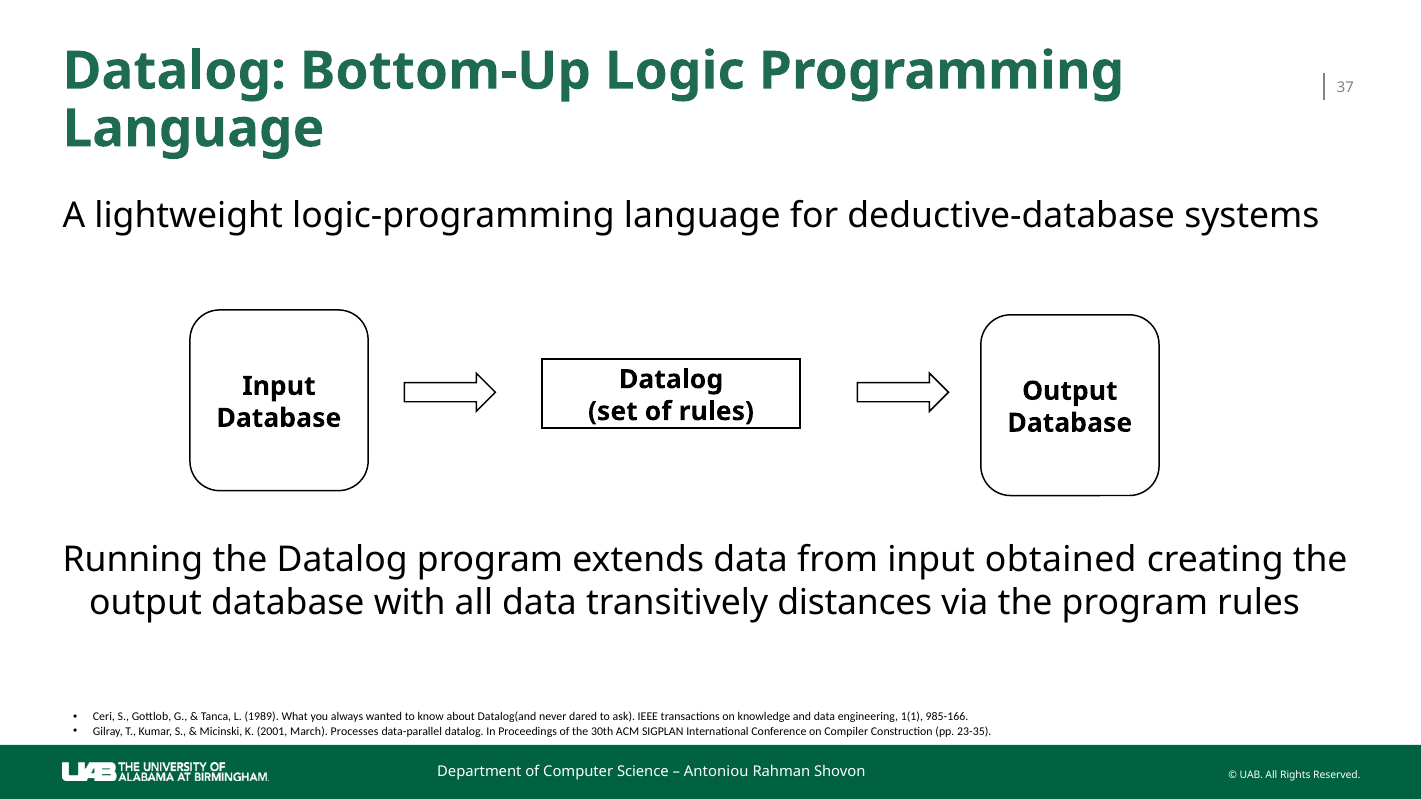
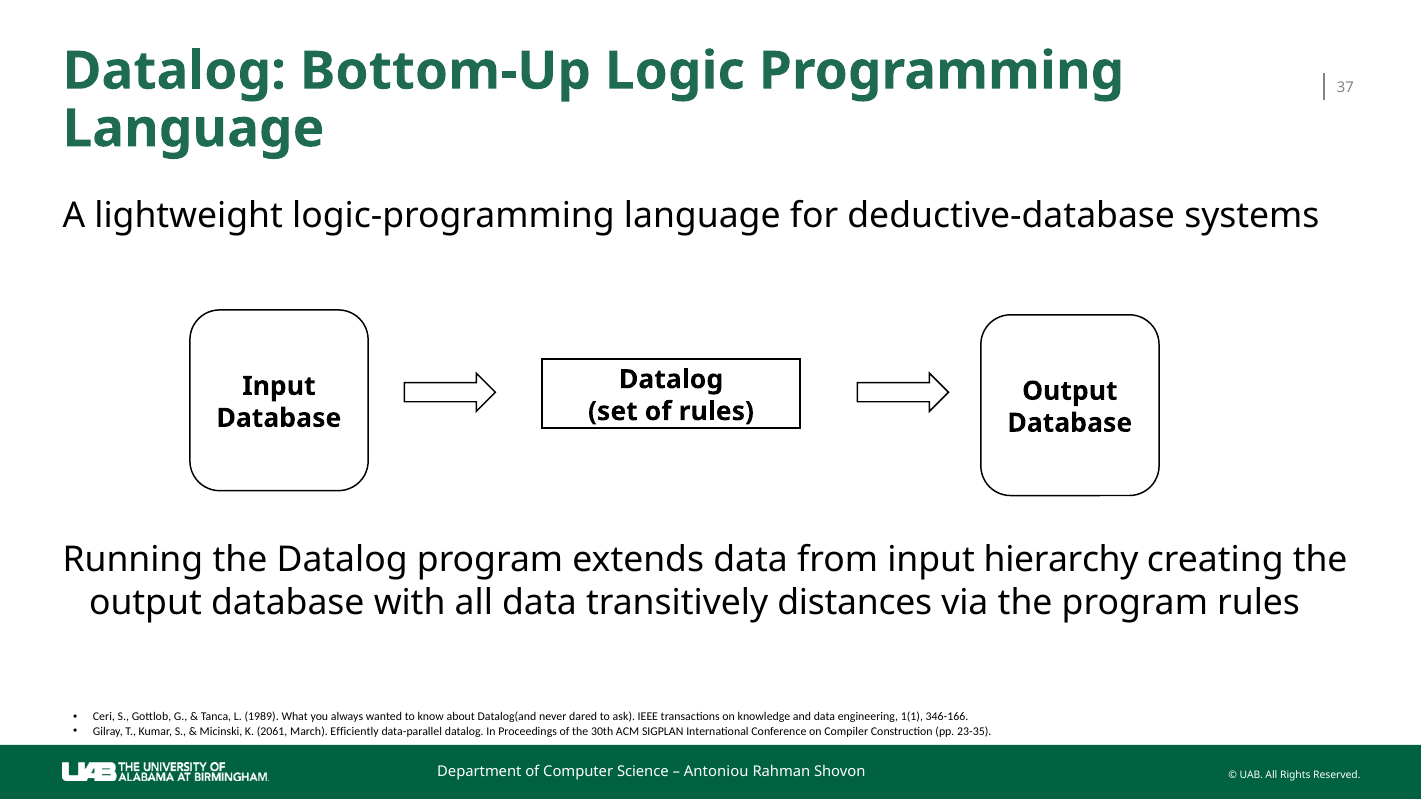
obtained: obtained -> hierarchy
985-166: 985-166 -> 346-166
2001: 2001 -> 2061
Processes: Processes -> Efficiently
